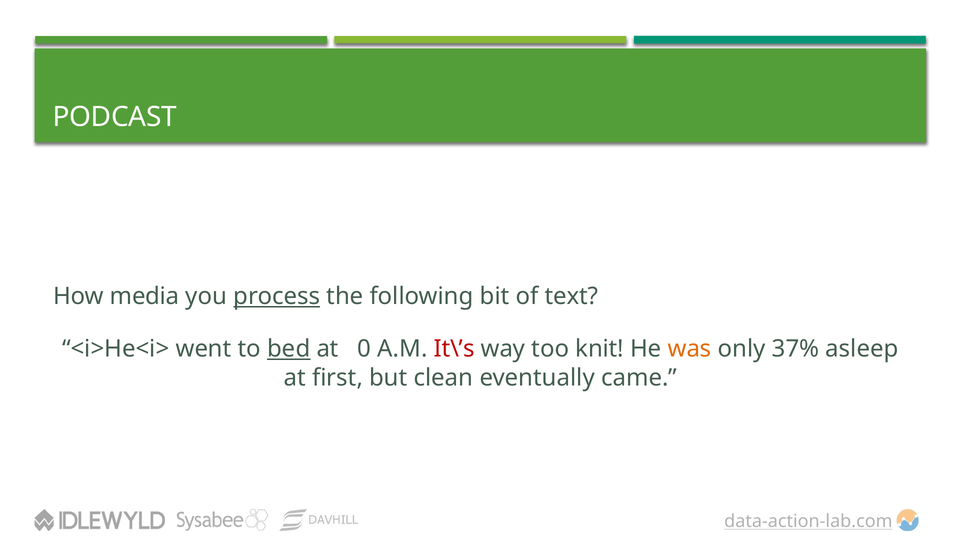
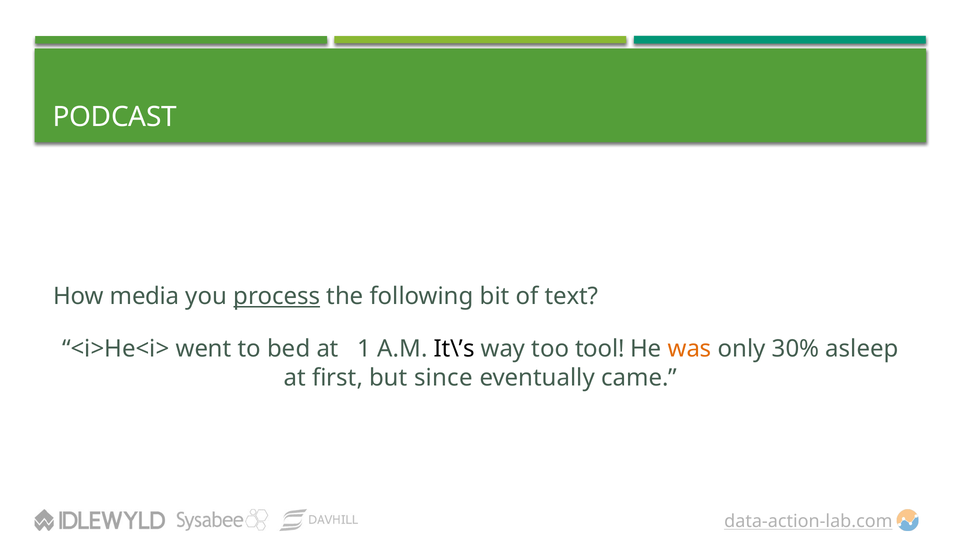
bed underline: present -> none
0: 0 -> 1
It\’s colour: red -> black
knit: knit -> tool
37%: 37% -> 30%
clean: clean -> since
